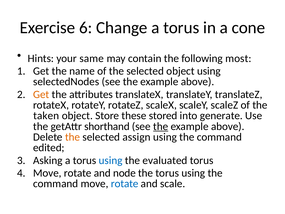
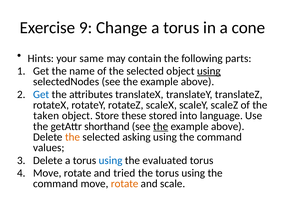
6: 6 -> 9
most: most -> parts
using at (209, 71) underline: none -> present
Get at (41, 94) colour: orange -> blue
generate: generate -> language
assign: assign -> asking
edited: edited -> values
Asking at (48, 160): Asking -> Delete
node: node -> tried
rotate at (125, 183) colour: blue -> orange
